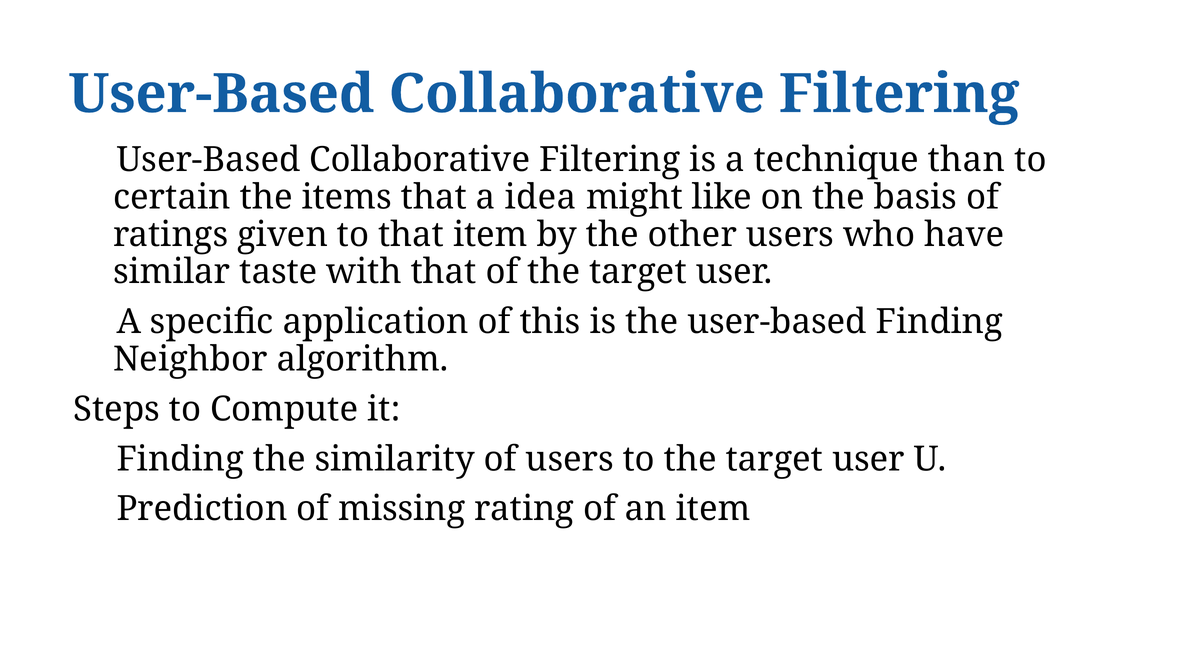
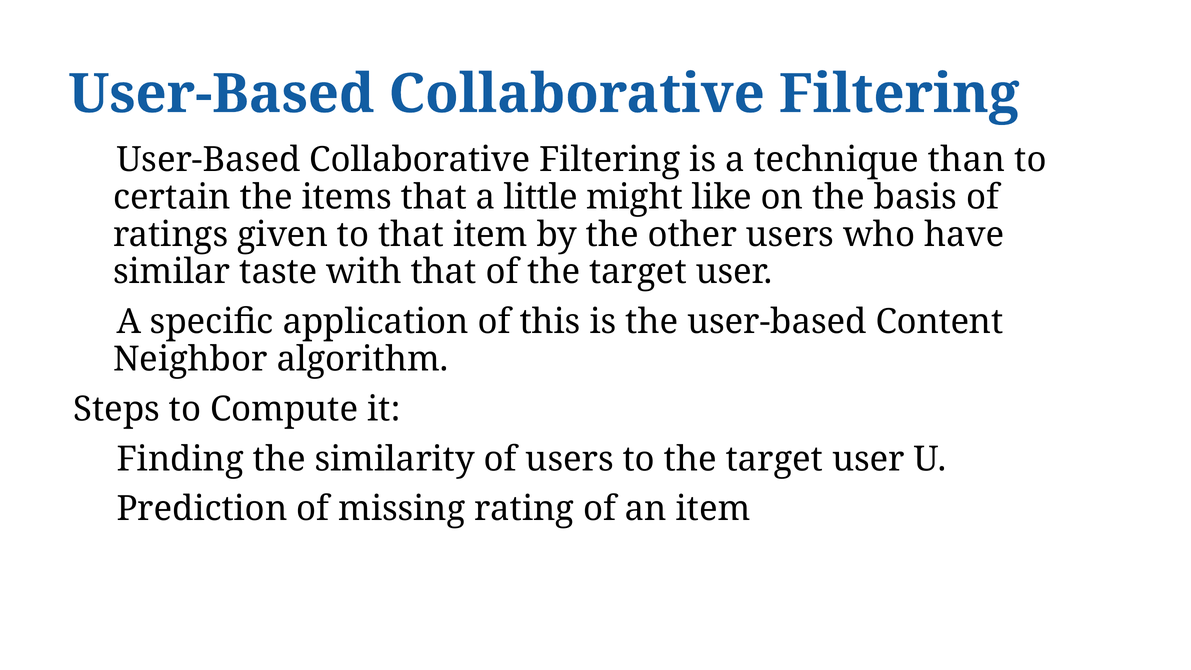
idea: idea -> little
user-based Finding: Finding -> Content
